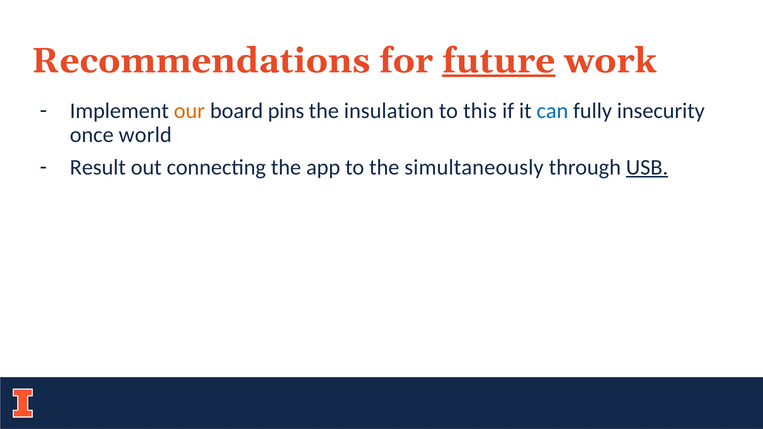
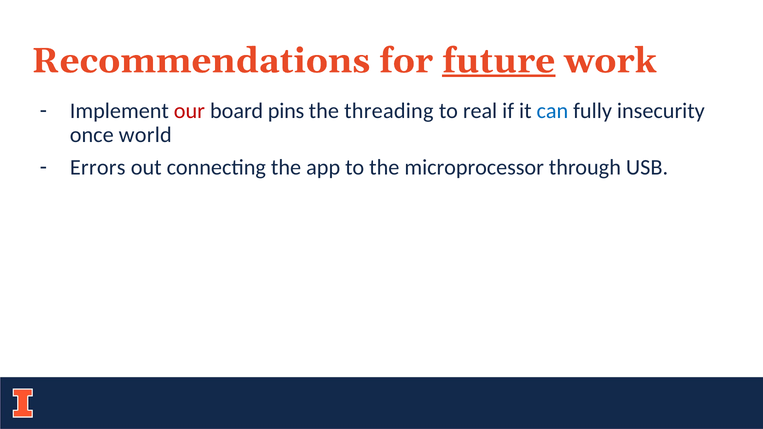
our colour: orange -> red
insulation: insulation -> threading
this: this -> real
Result: Result -> Errors
simultaneously: simultaneously -> microprocessor
USB underline: present -> none
